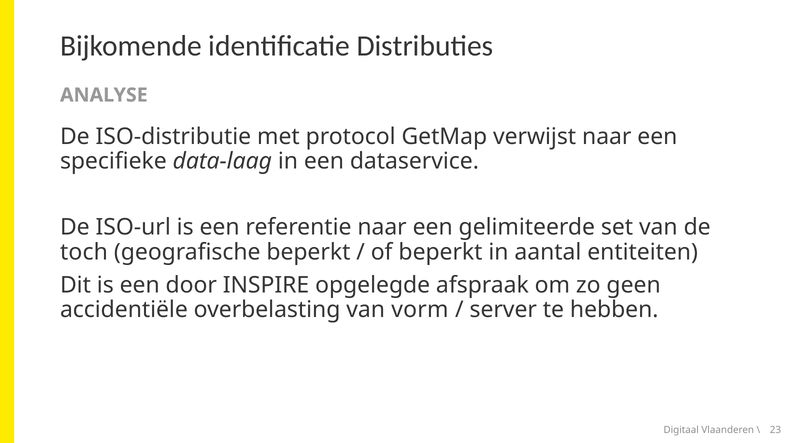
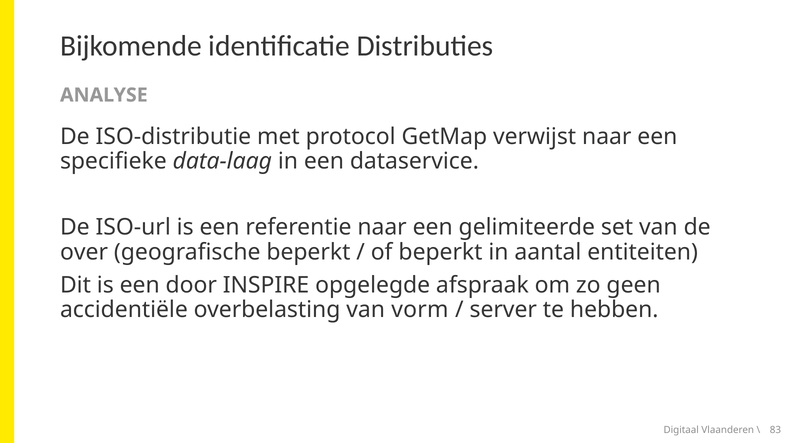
toch: toch -> over
23: 23 -> 83
